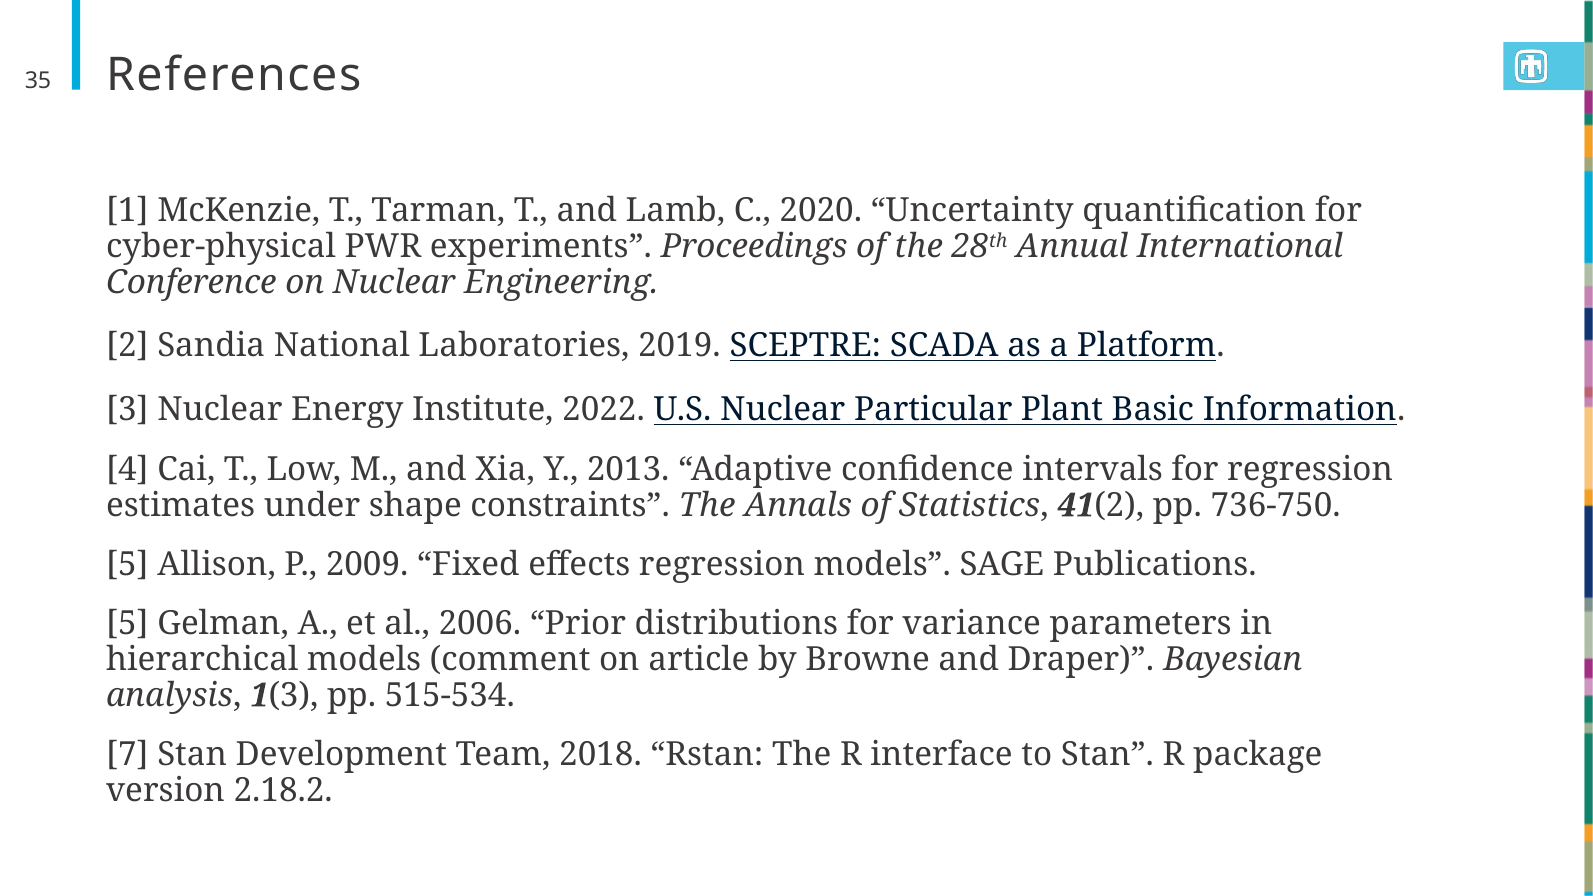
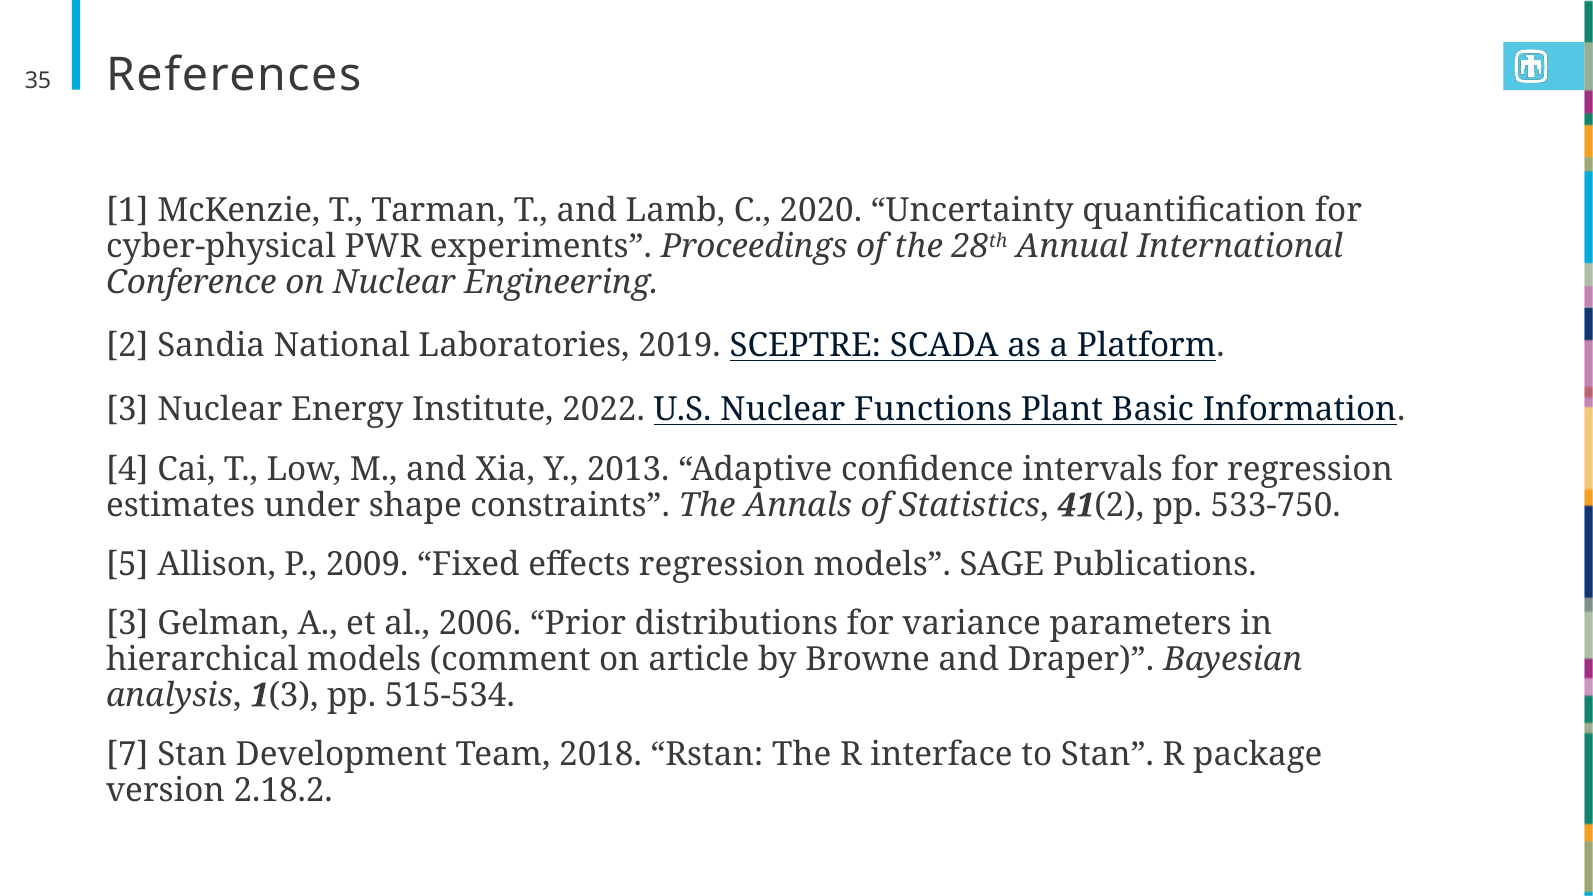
Particular: Particular -> Functions
736-750: 736-750 -> 533-750
5 at (127, 624): 5 -> 3
